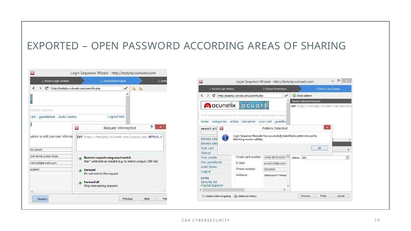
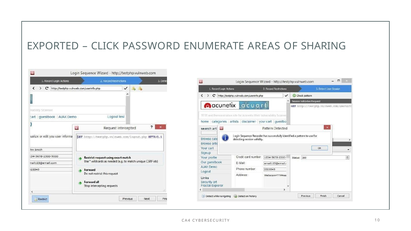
OPEN: OPEN -> CLICK
ACCORDING: ACCORDING -> ENUMERATE
